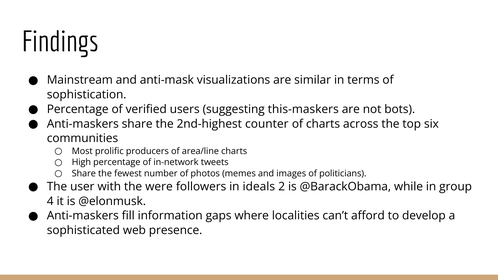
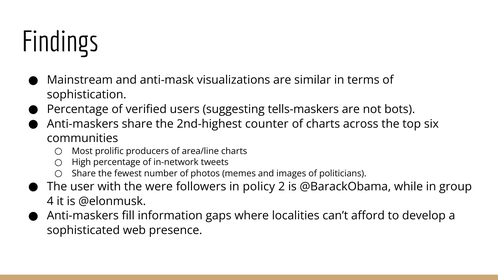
this-maskers: this-maskers -> tells-maskers
ideals: ideals -> policy
